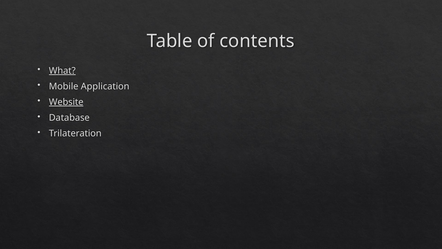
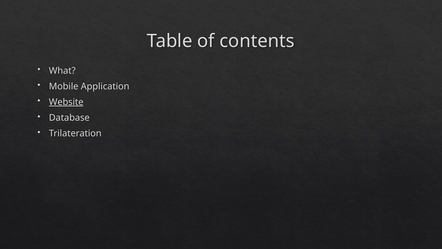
What underline: present -> none
